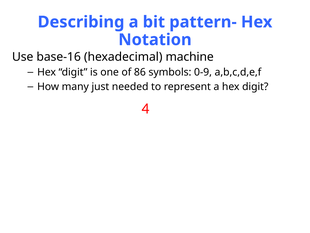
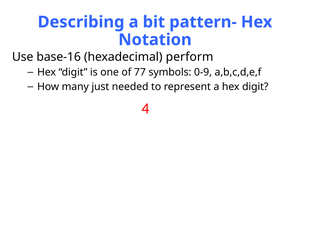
machine: machine -> perform
86: 86 -> 77
